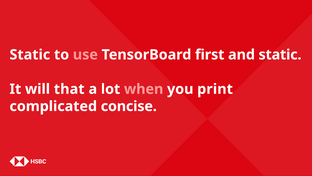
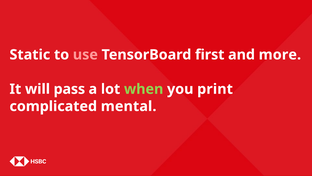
and static: static -> more
that: that -> pass
when colour: pink -> light green
concise: concise -> mental
